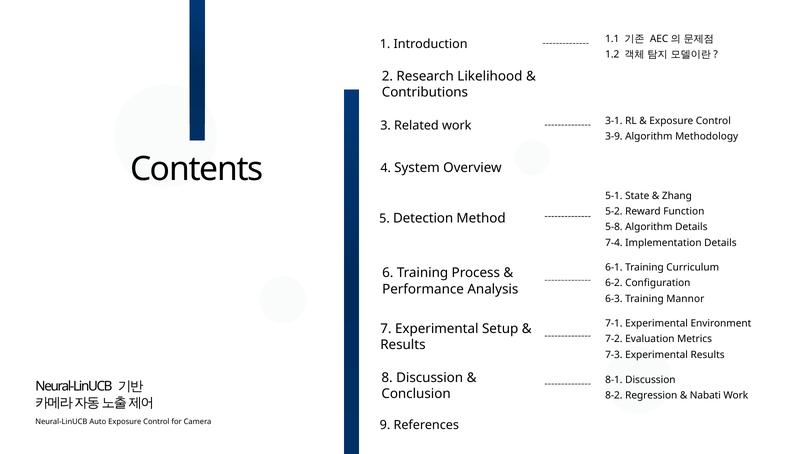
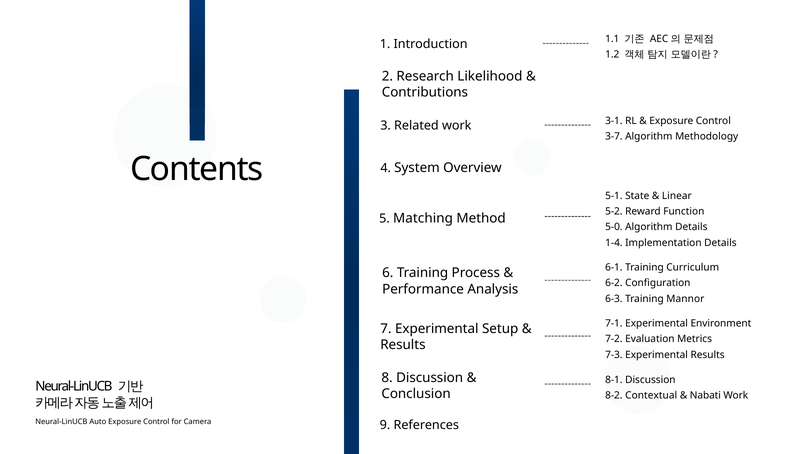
3-9: 3-9 -> 3-7
Zhang: Zhang -> Linear
Detection: Detection -> Matching
5-8: 5-8 -> 5-0
7-4: 7-4 -> 1-4
Regression: Regression -> Contextual
